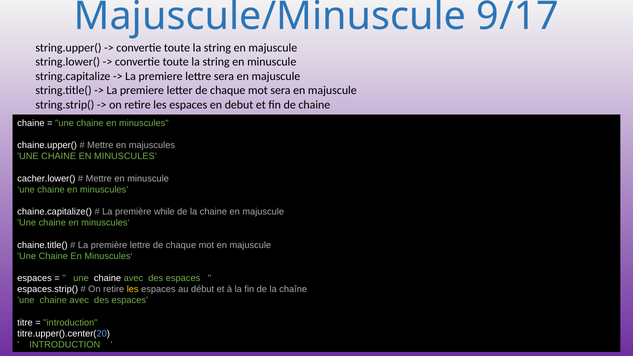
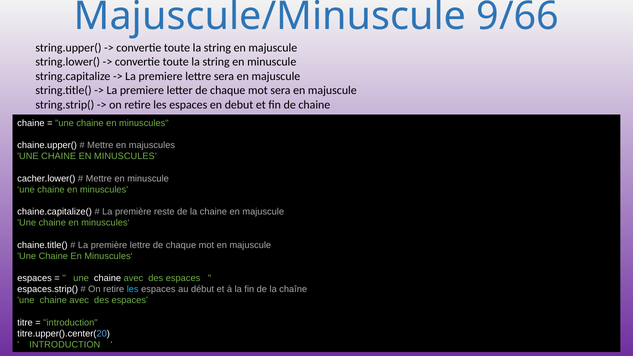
9/17: 9/17 -> 9/66
while: while -> reste
les at (133, 289) colour: yellow -> light blue
